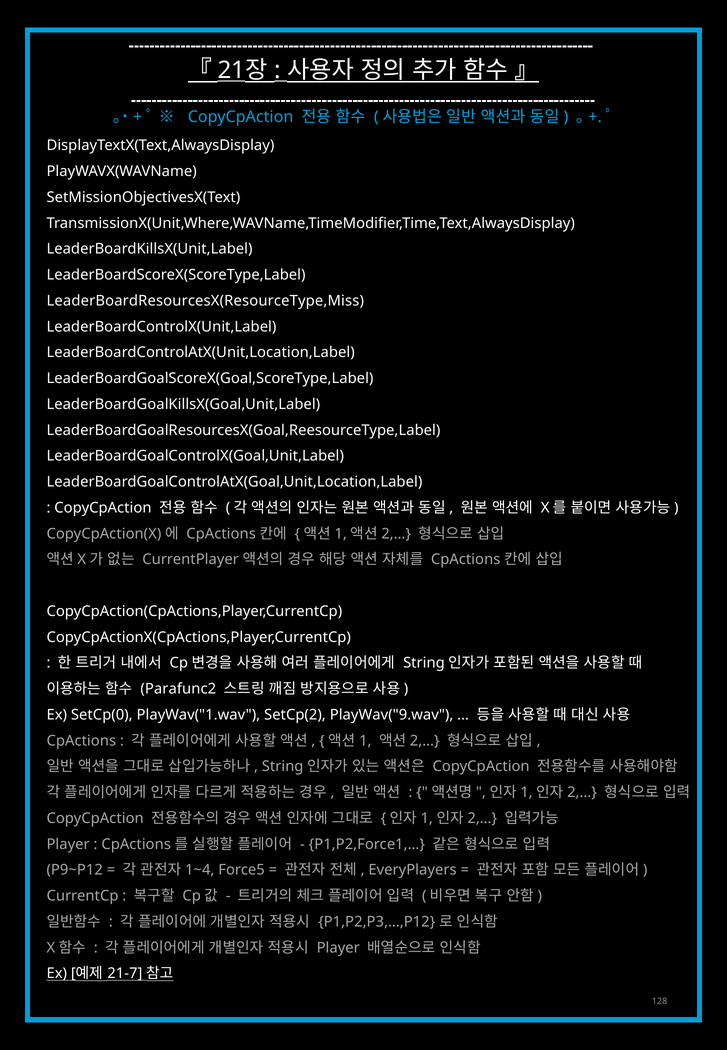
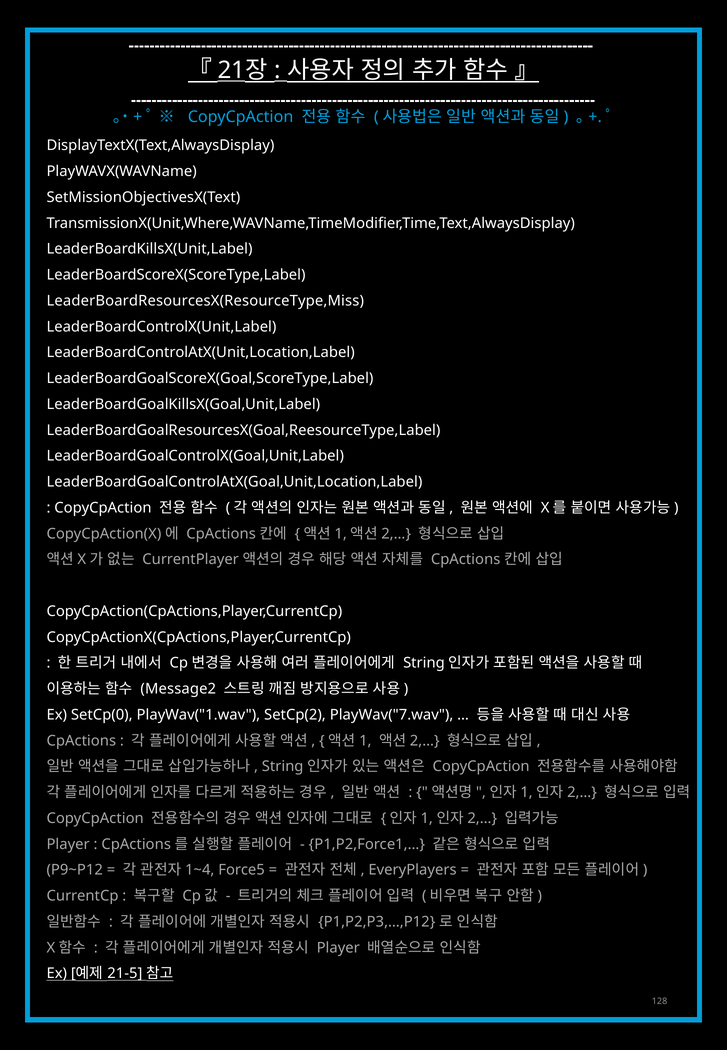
Parafunc2: Parafunc2 -> Message2
PlayWav("9.wav: PlayWav("9.wav -> PlayWav("7.wav
21-7: 21-7 -> 21-5
